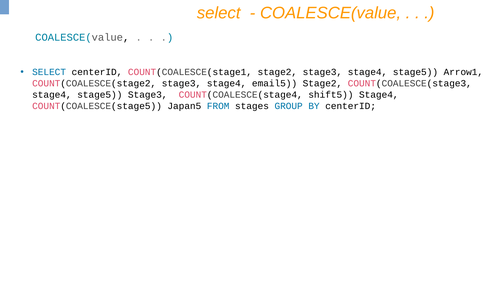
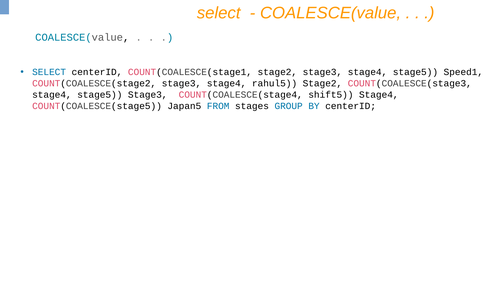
Arrow1: Arrow1 -> Speed1
email5: email5 -> rahul5
